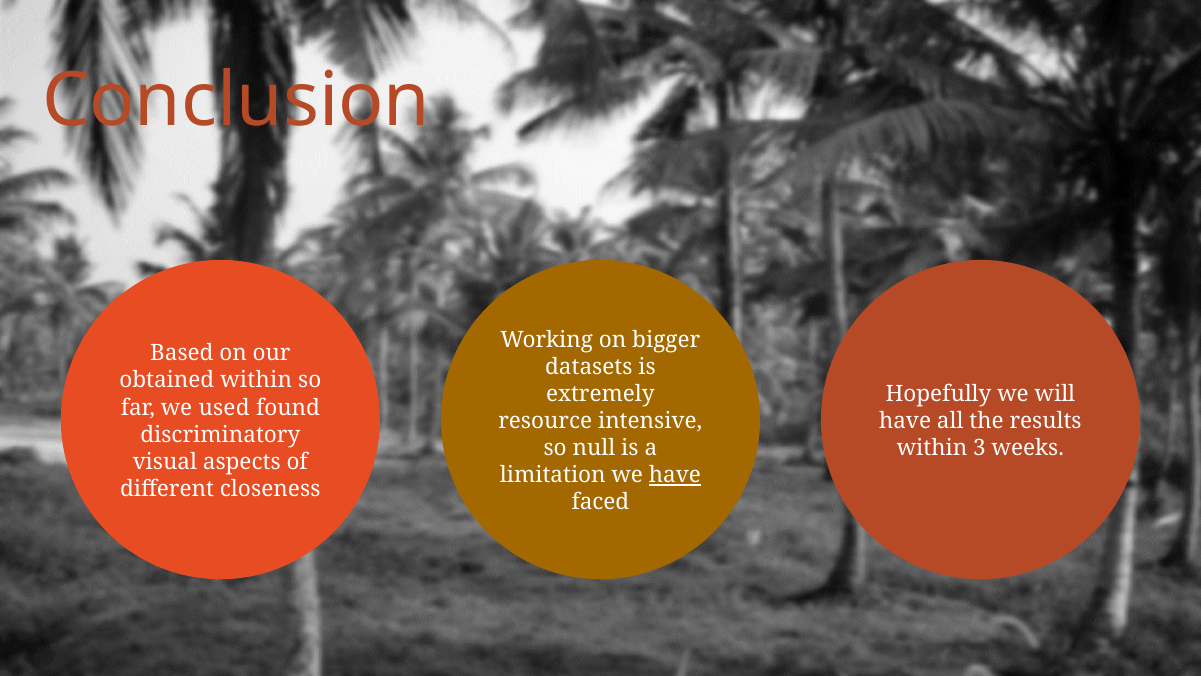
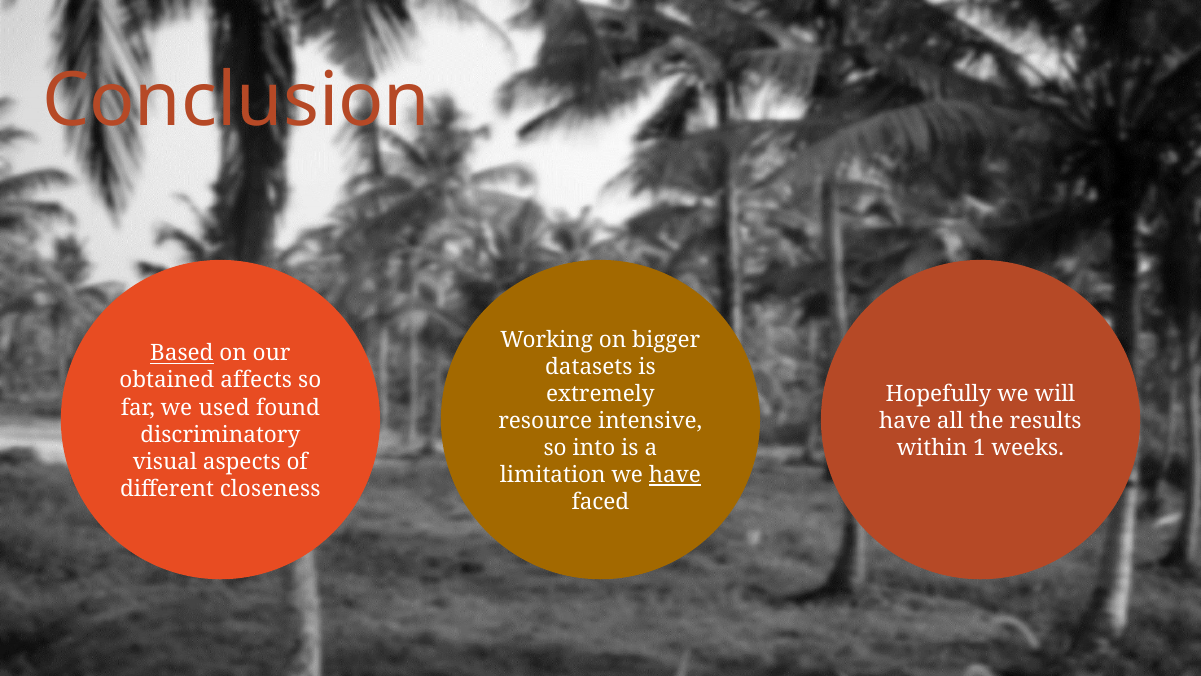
Based underline: none -> present
obtained within: within -> affects
null: null -> into
3: 3 -> 1
